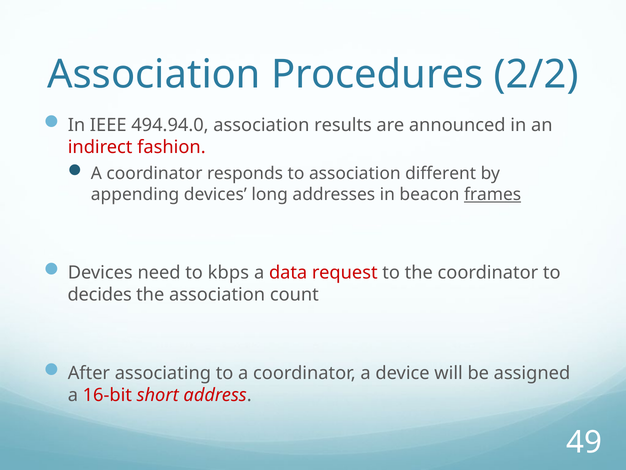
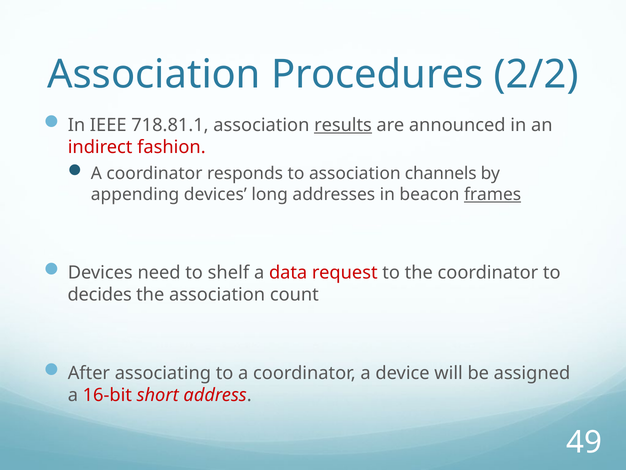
494.94.0: 494.94.0 -> 718.81.1
results underline: none -> present
different: different -> channels
kbps: kbps -> shelf
